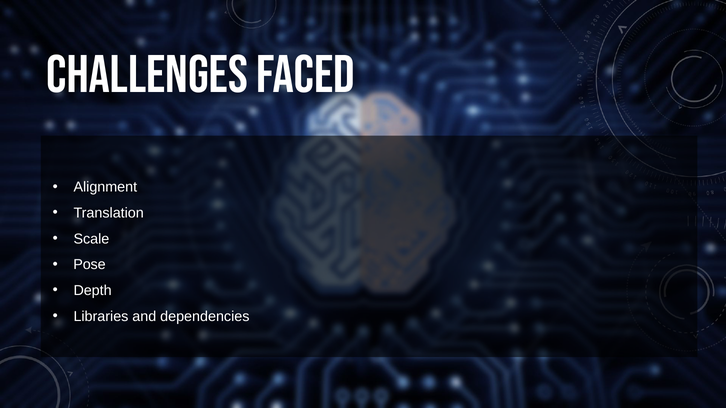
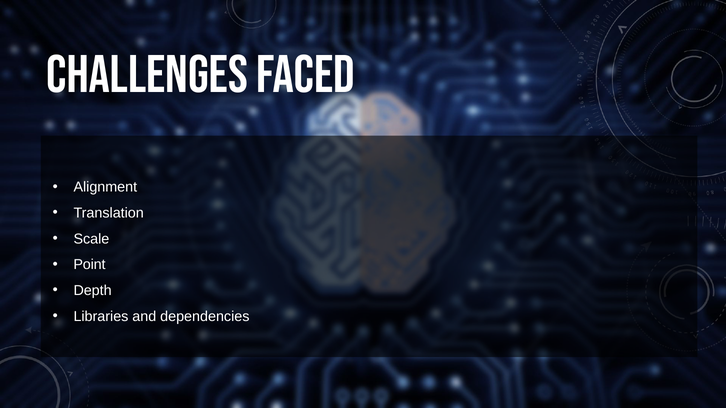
Pose: Pose -> Point
